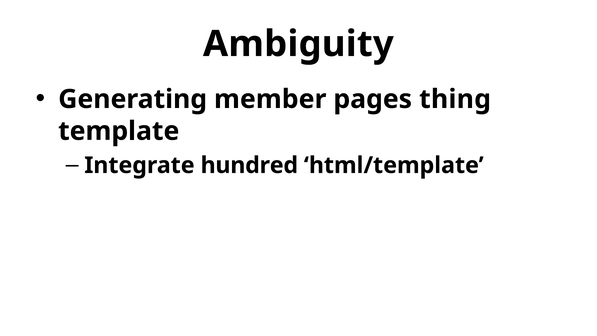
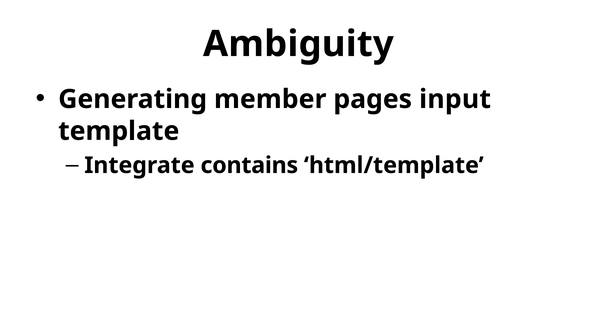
thing: thing -> input
hundred: hundred -> contains
